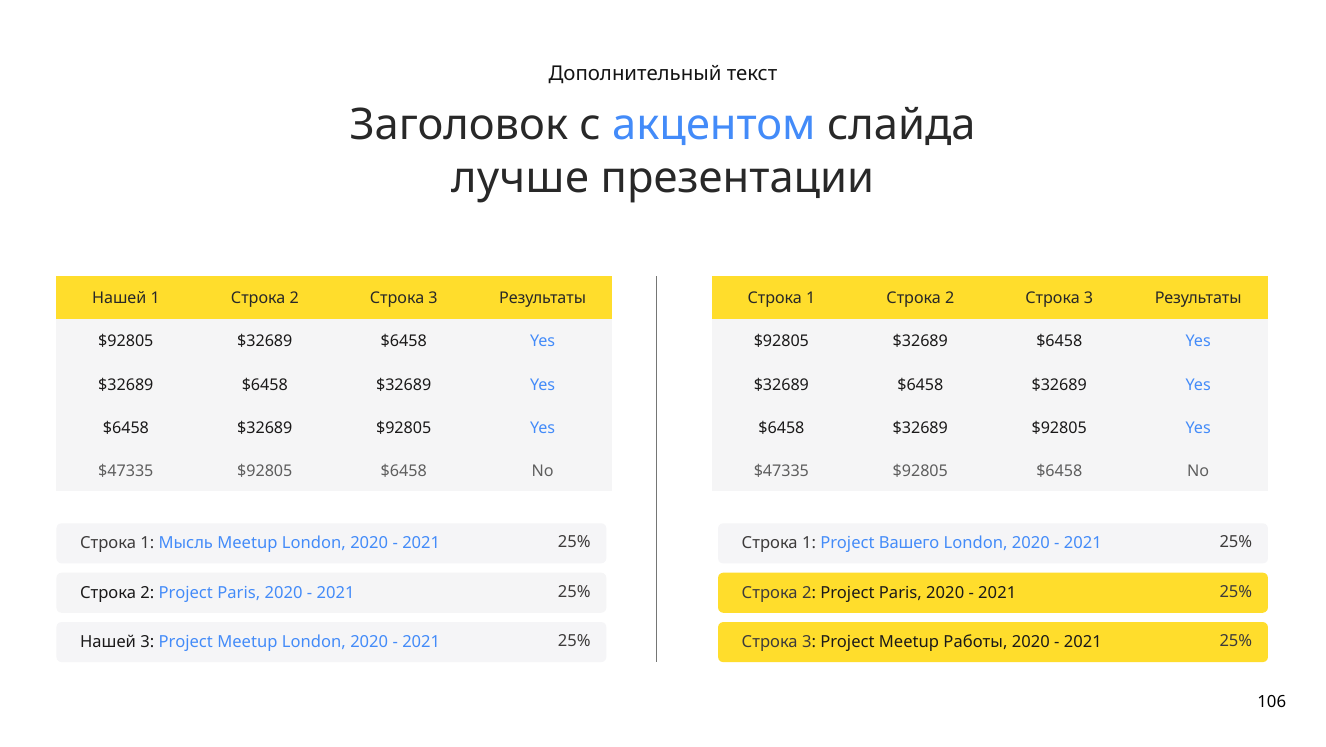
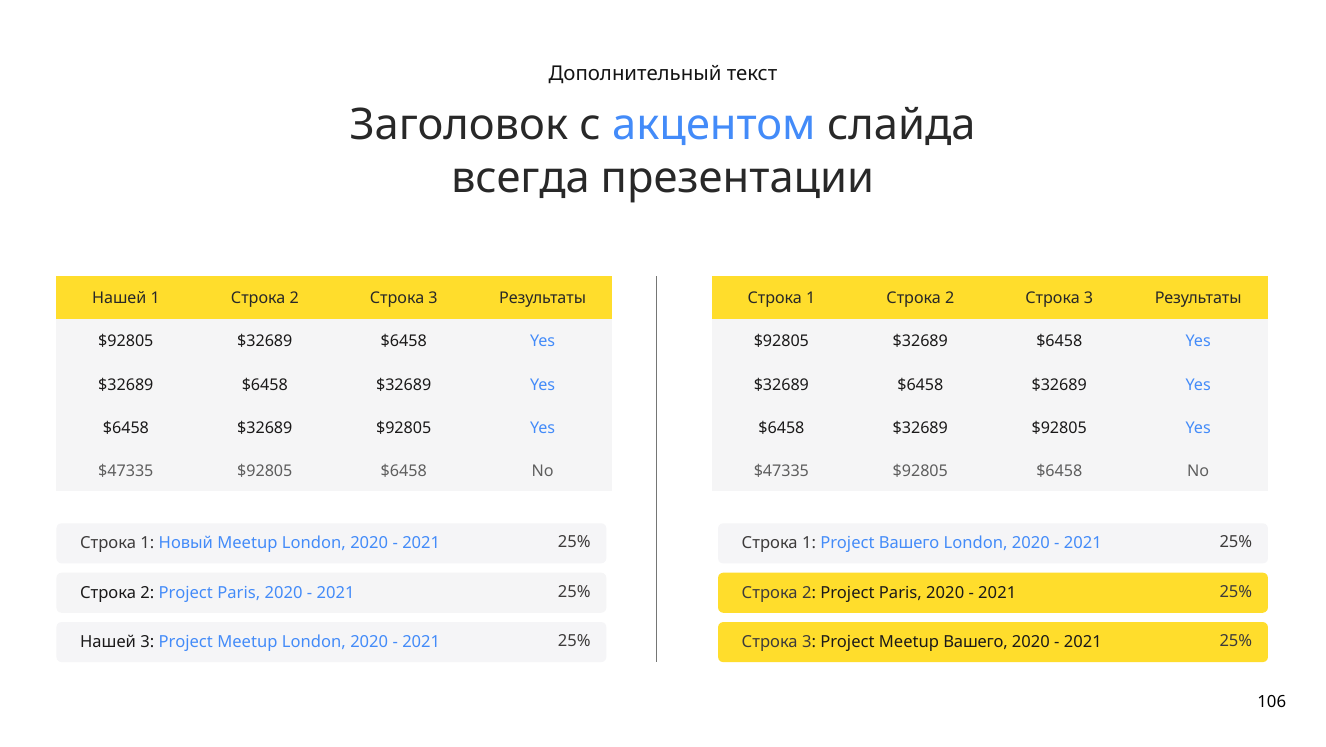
лучше: лучше -> всегда
Мысль: Мысль -> Новый
Meetup Работы: Работы -> Вашего
